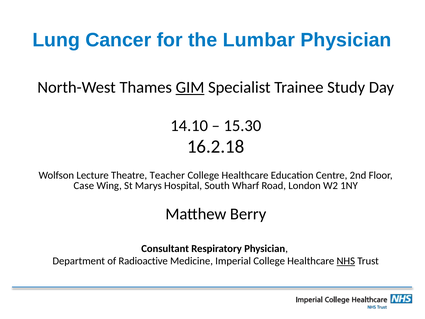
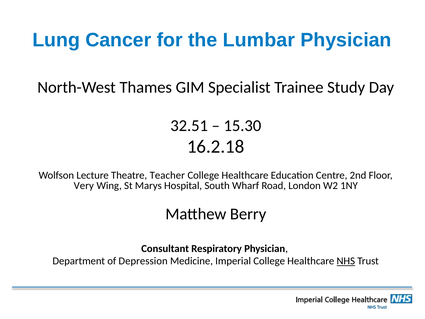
GIM underline: present -> none
14.10: 14.10 -> 32.51
Case: Case -> Very
Radioactive: Radioactive -> Depression
